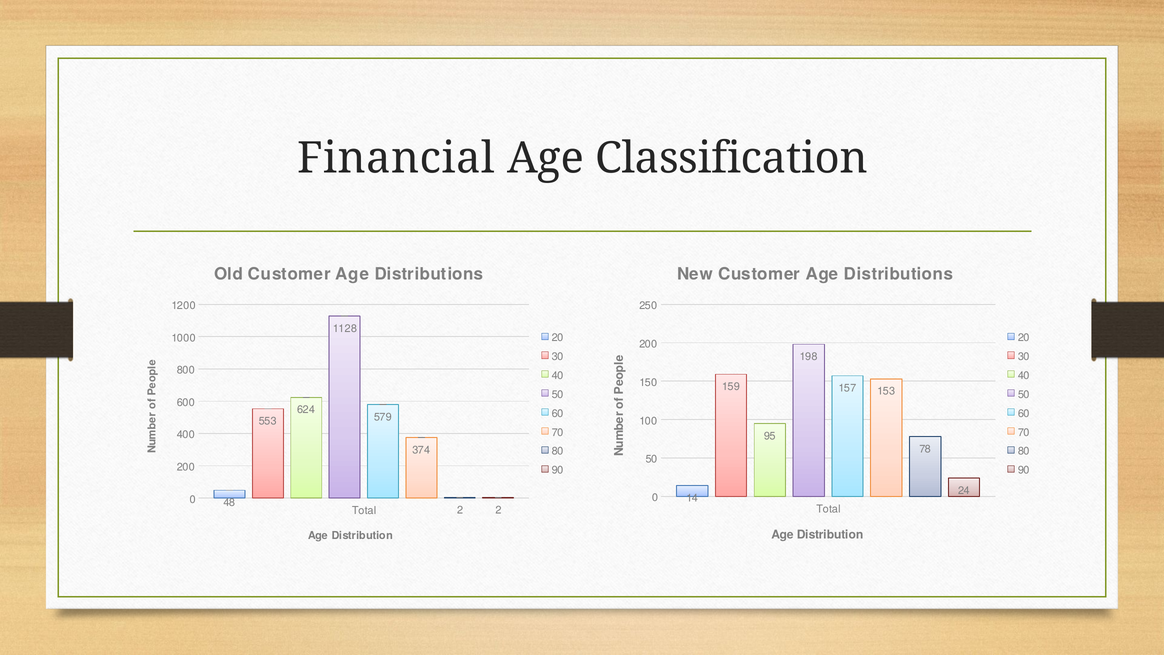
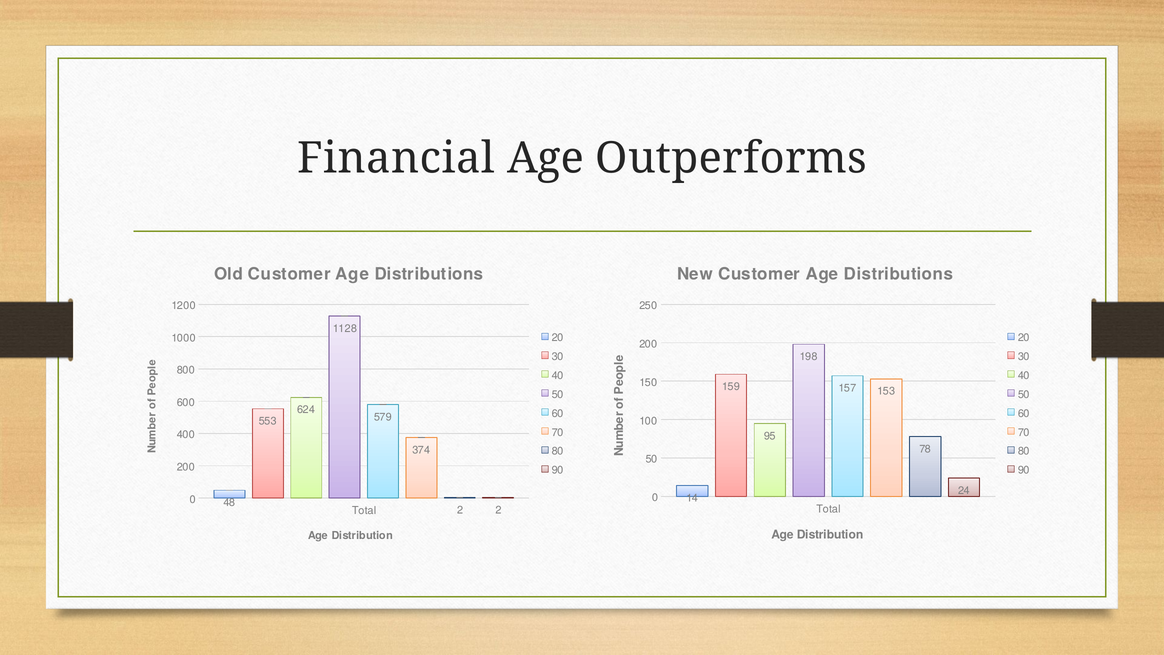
Classification: Classification -> Outperforms
